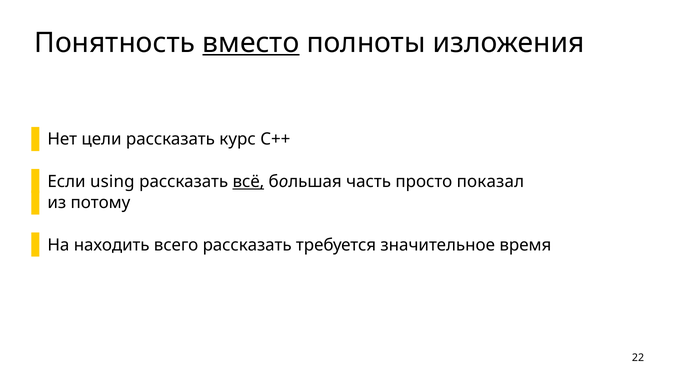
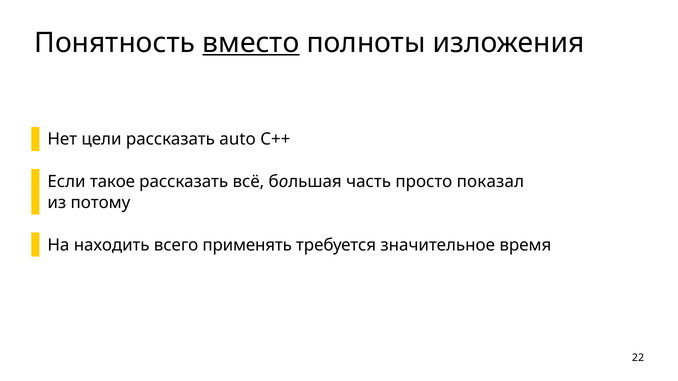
курс: курс -> auto
using: using -> такое
всё underline: present -> none
всего рассказать: рассказать -> применять
